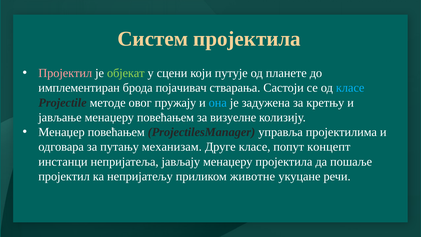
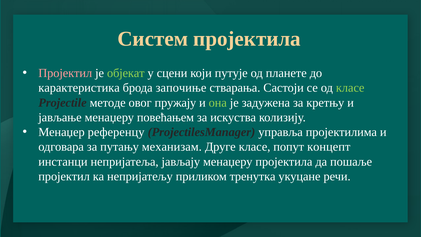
имплементиран: имплементиран -> карактеристика
појачивач: појачивач -> започиње
класе at (350, 88) colour: light blue -> light green
она colour: light blue -> light green
визуелне: визуелне -> искуства
Менаџер повећањем: повећањем -> референцу
животне: животне -> тренутка
